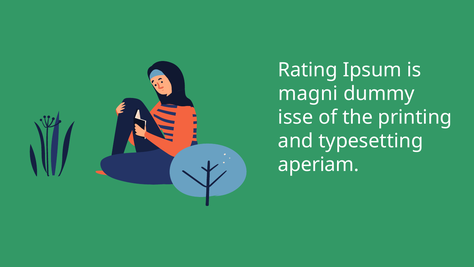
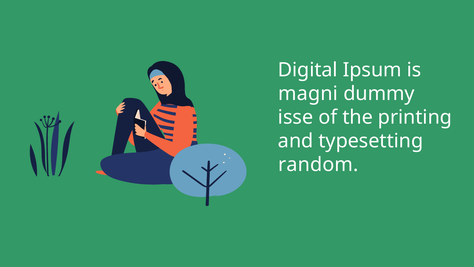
Rating: Rating -> Digital
aperiam: aperiam -> random
